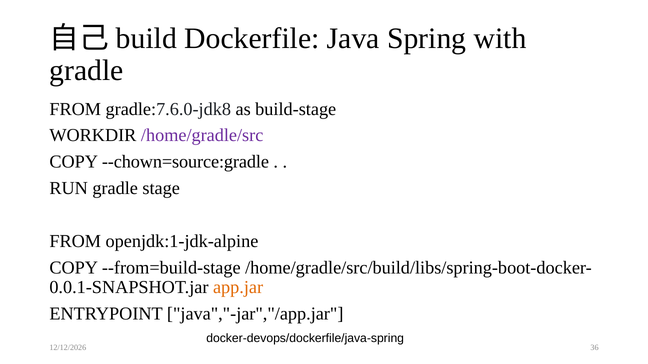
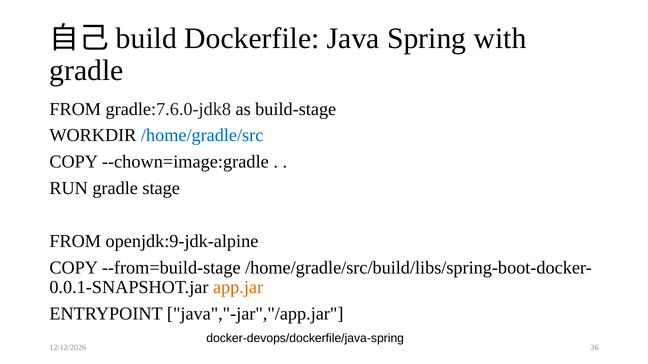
/home/gradle/src colour: purple -> blue
--chown=source:gradle: --chown=source:gradle -> --chown=image:gradle
openjdk:1-jdk-alpine: openjdk:1-jdk-alpine -> openjdk:9-jdk-alpine
